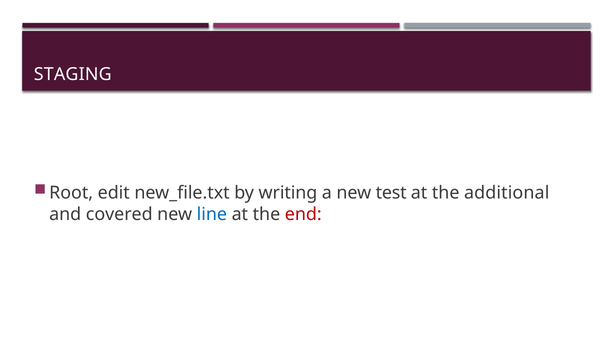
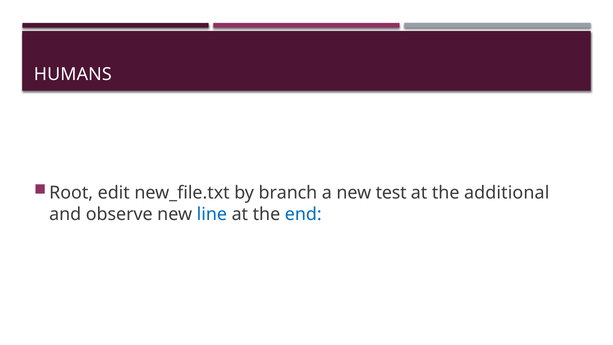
STAGING: STAGING -> HUMANS
writing: writing -> branch
covered: covered -> observe
end colour: red -> blue
